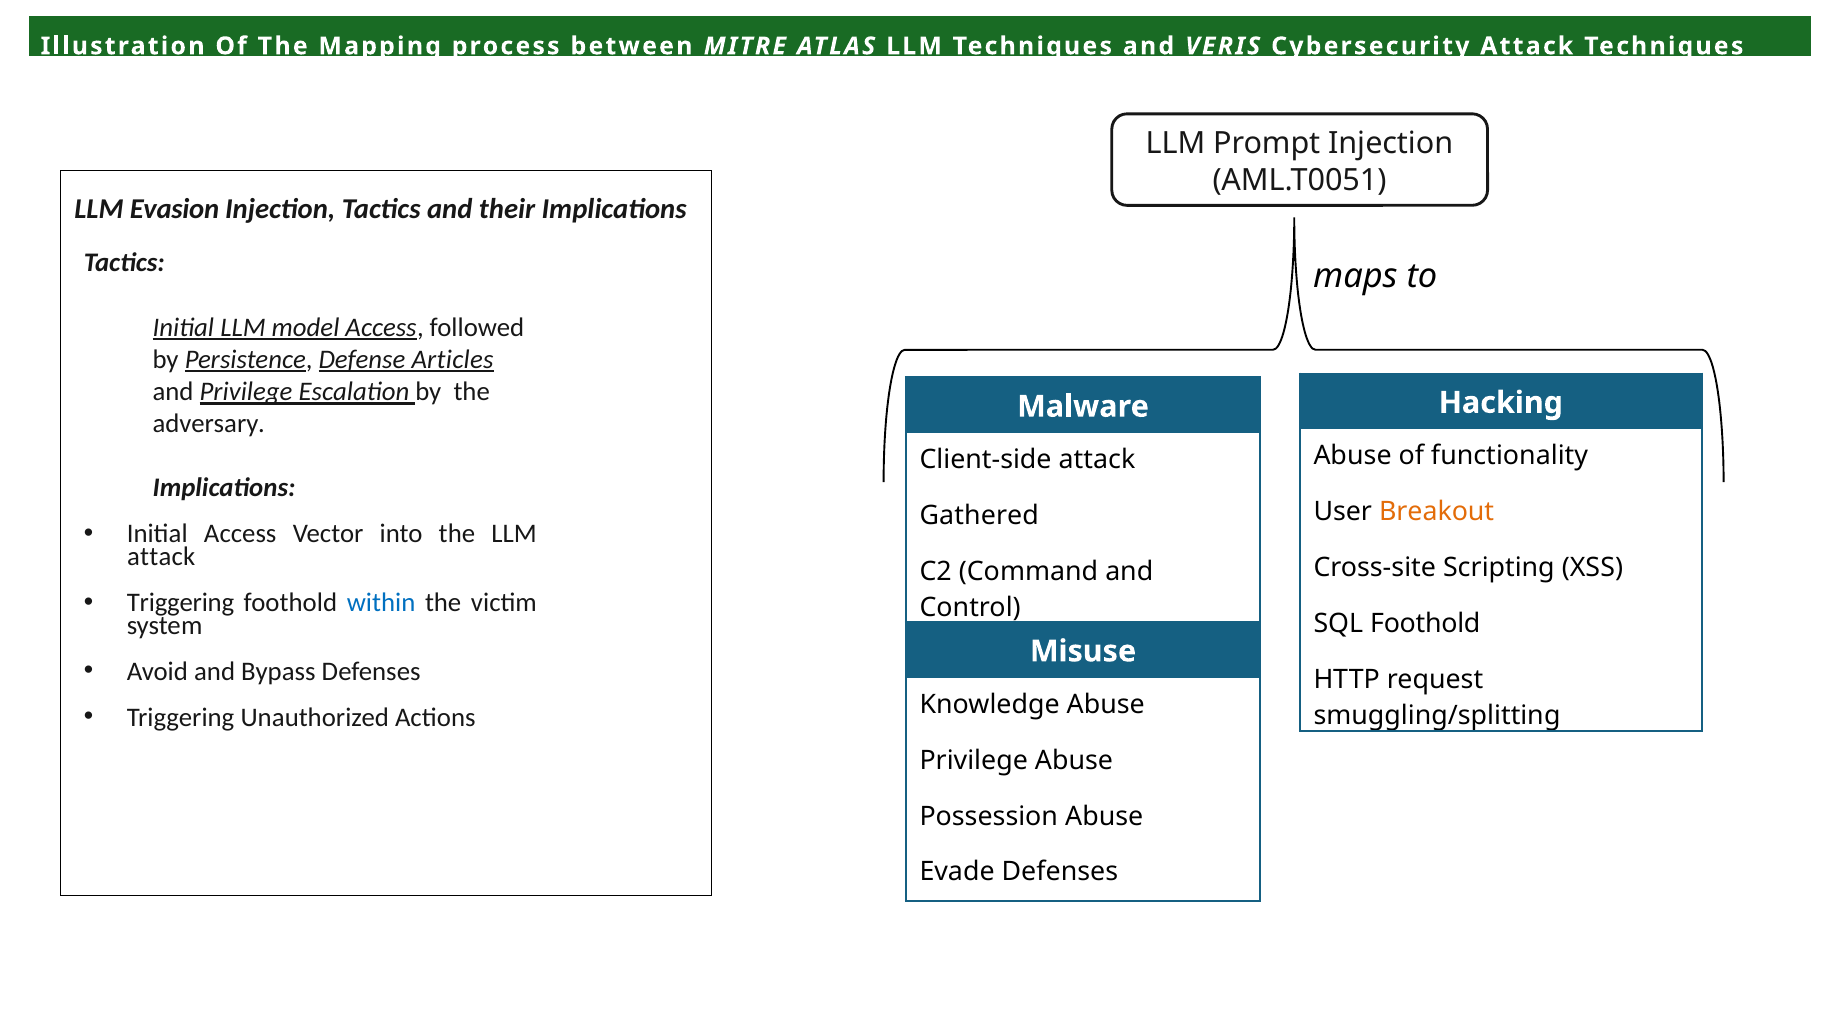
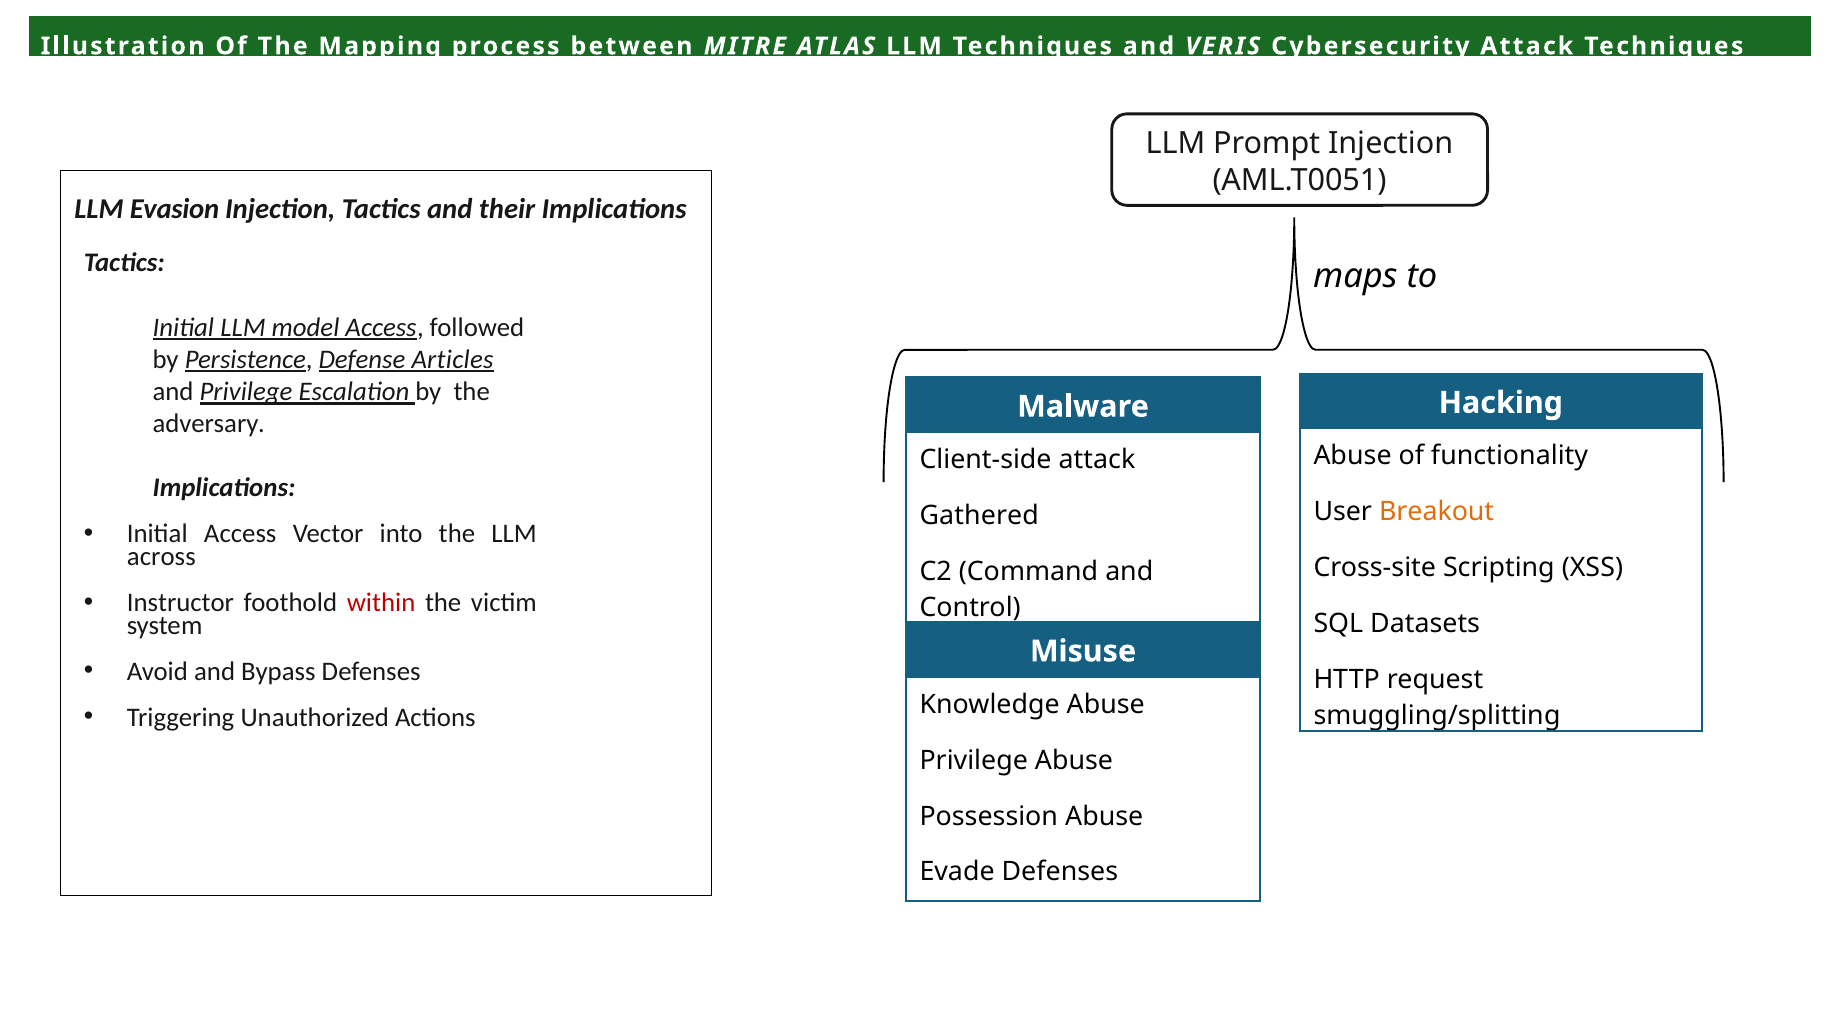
attack at (161, 557): attack -> across
Triggering at (181, 603): Triggering -> Instructor
within colour: blue -> red
SQL Foothold: Foothold -> Datasets
